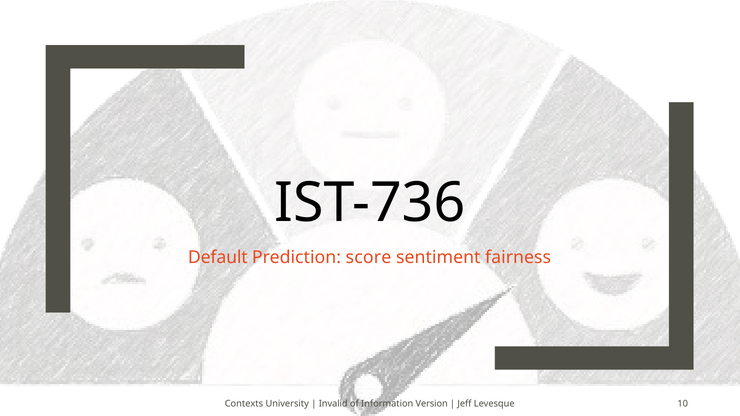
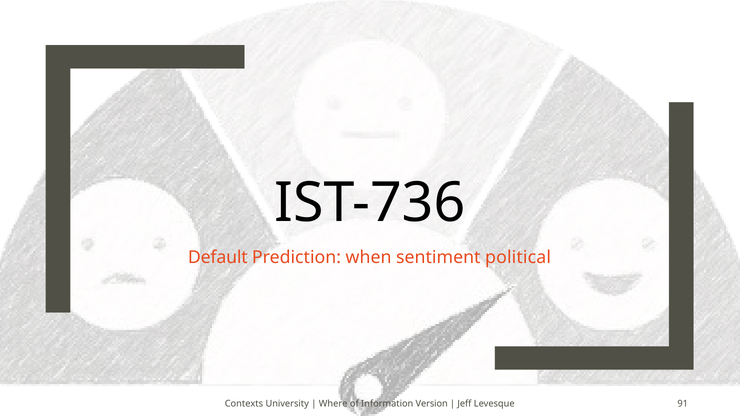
score: score -> when
fairness: fairness -> political
Invalid: Invalid -> Where
10: 10 -> 91
